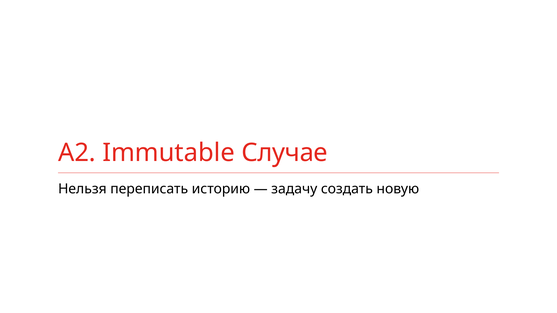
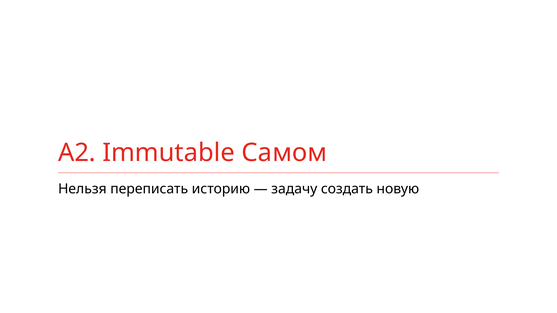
Случае: Случае -> Самом
